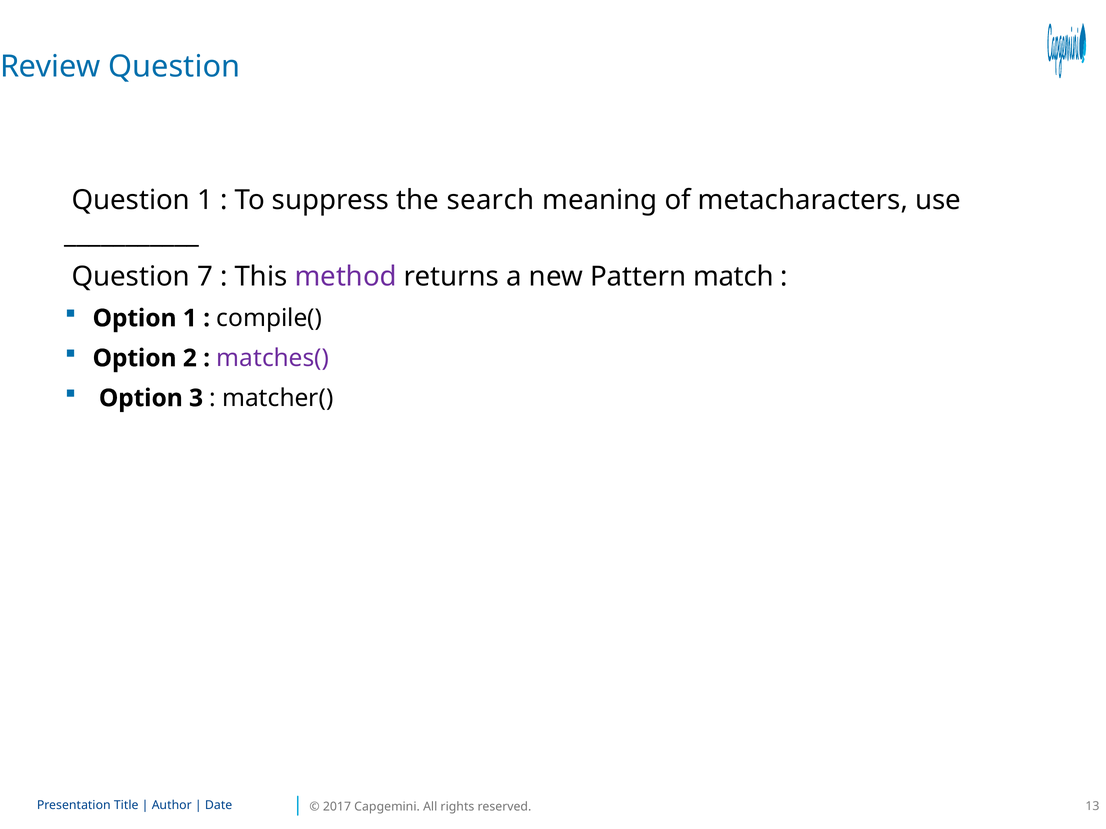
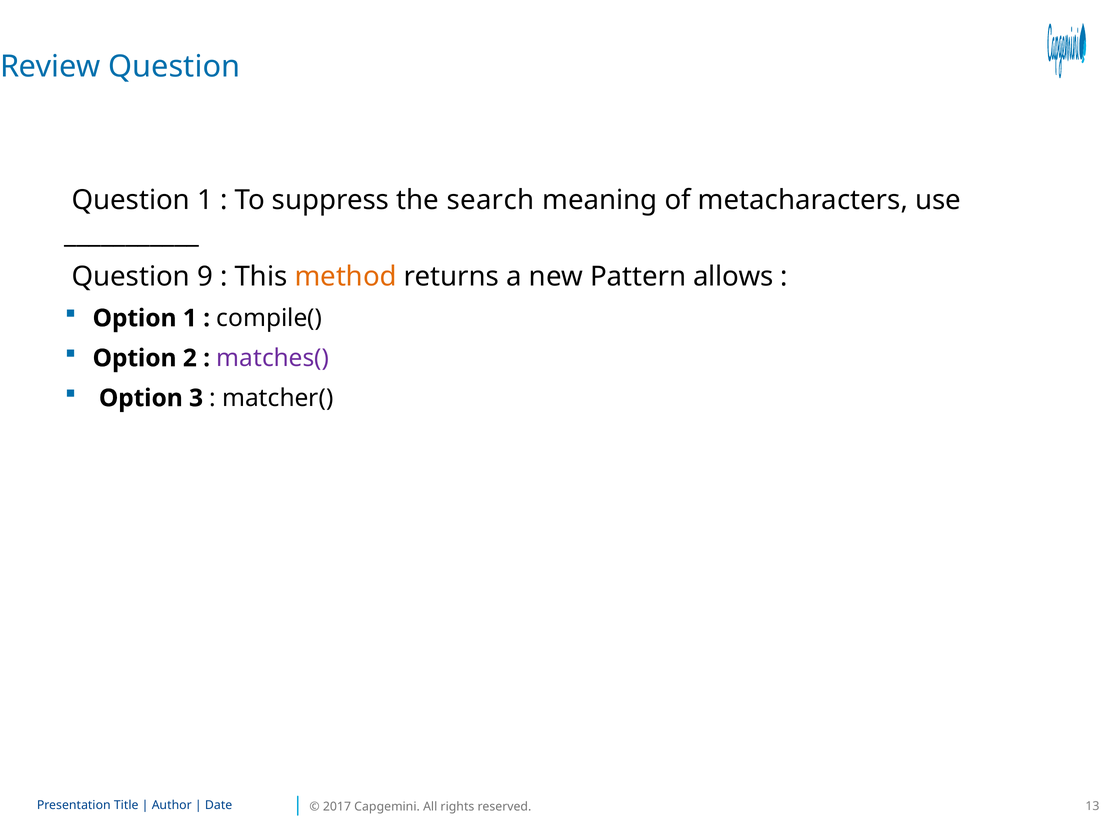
7: 7 -> 9
method colour: purple -> orange
match: match -> allows
